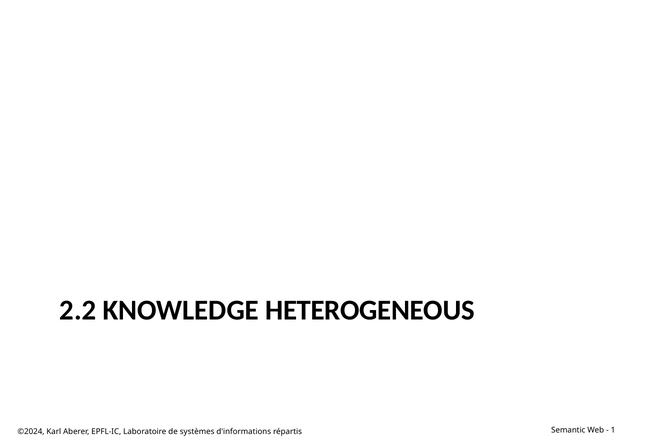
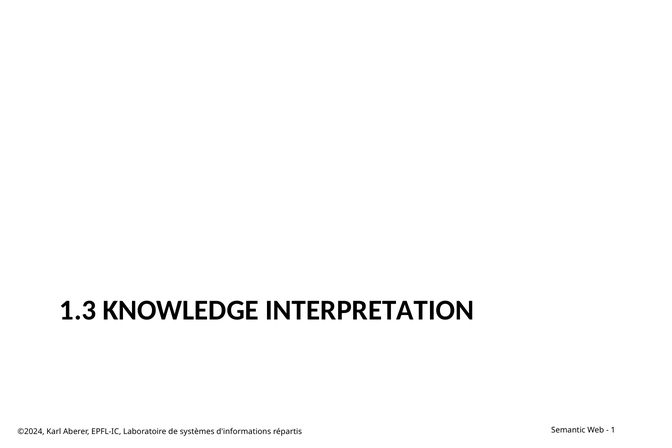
2.2: 2.2 -> 1.3
HETEROGENEOUS: HETEROGENEOUS -> INTERPRETATION
